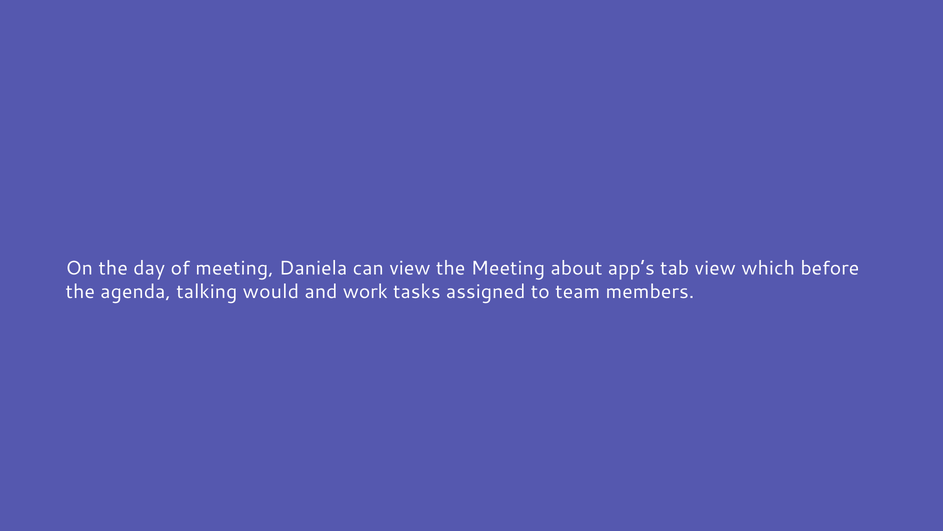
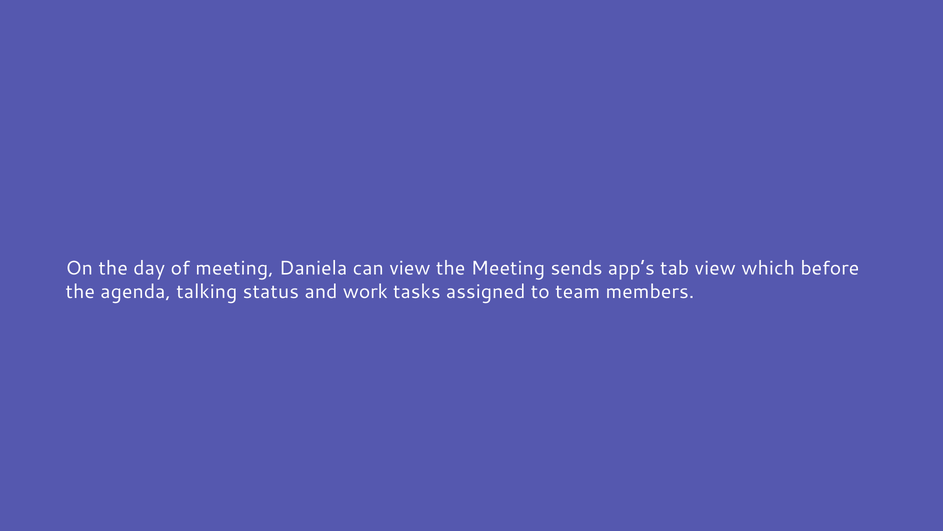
about: about -> sends
would: would -> status
